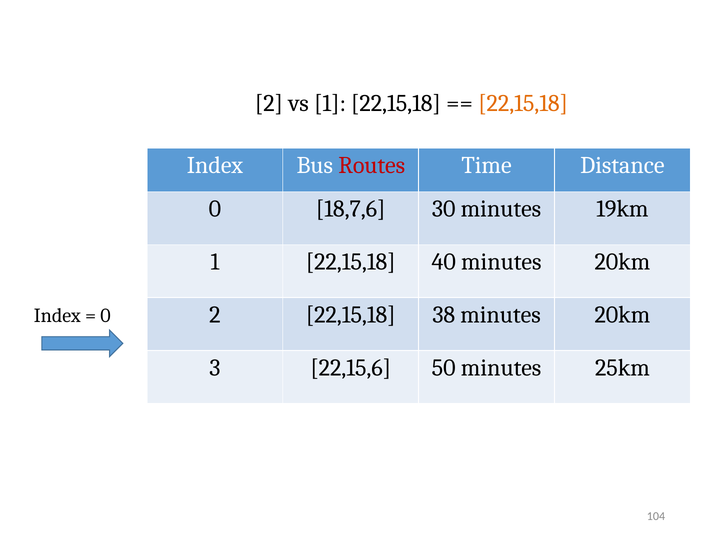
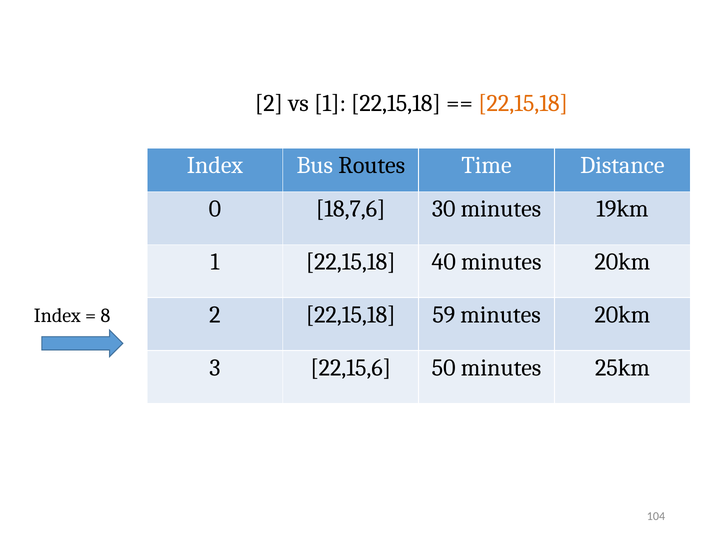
Routes colour: red -> black
38: 38 -> 59
0 at (105, 316): 0 -> 8
